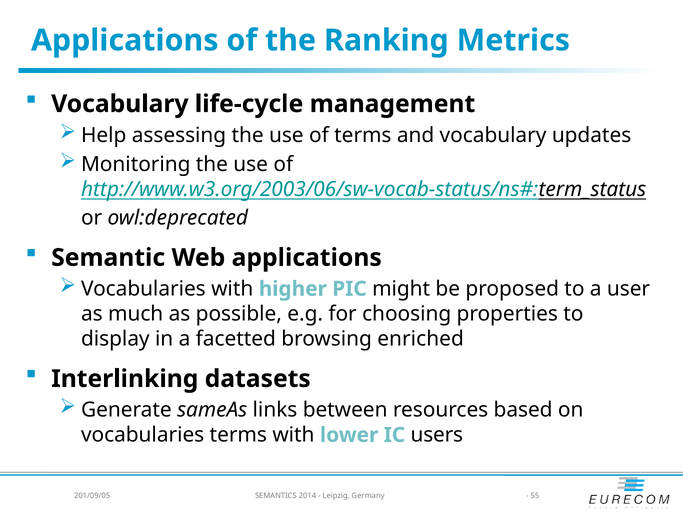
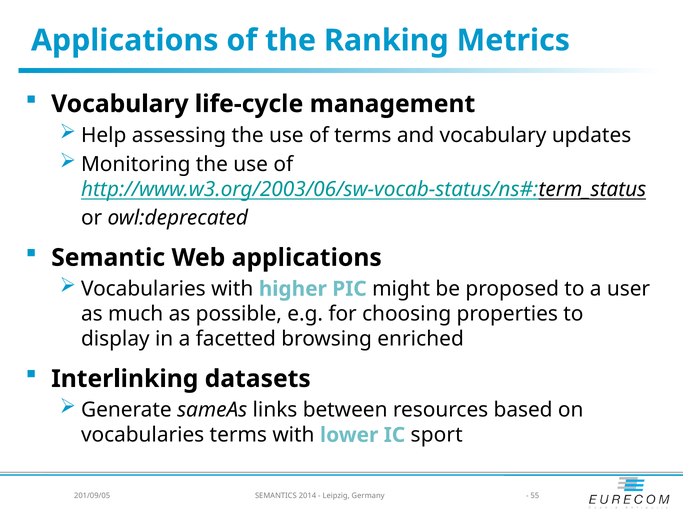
users: users -> sport
